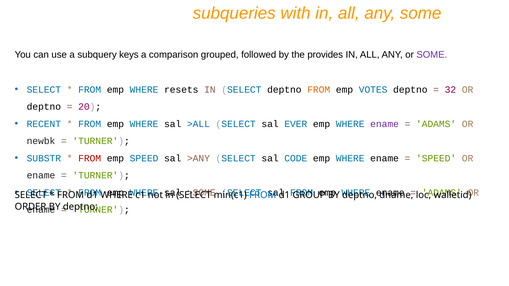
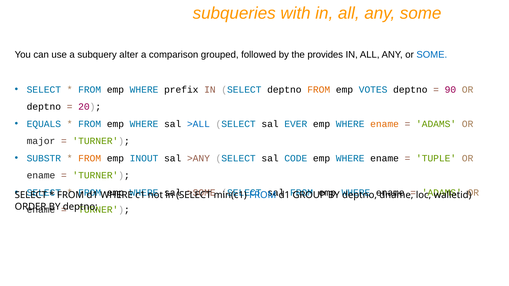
keys: keys -> alter
SOME at (432, 55) colour: purple -> blue
resets: resets -> prefix
32: 32 -> 90
RECENT: RECENT -> EQUALS
ename at (385, 124) colour: purple -> orange
newbk: newbk -> major
FROM at (90, 158) colour: red -> orange
emp SPEED: SPEED -> INOUT
SPEED at (436, 158): SPEED -> TUPLE
